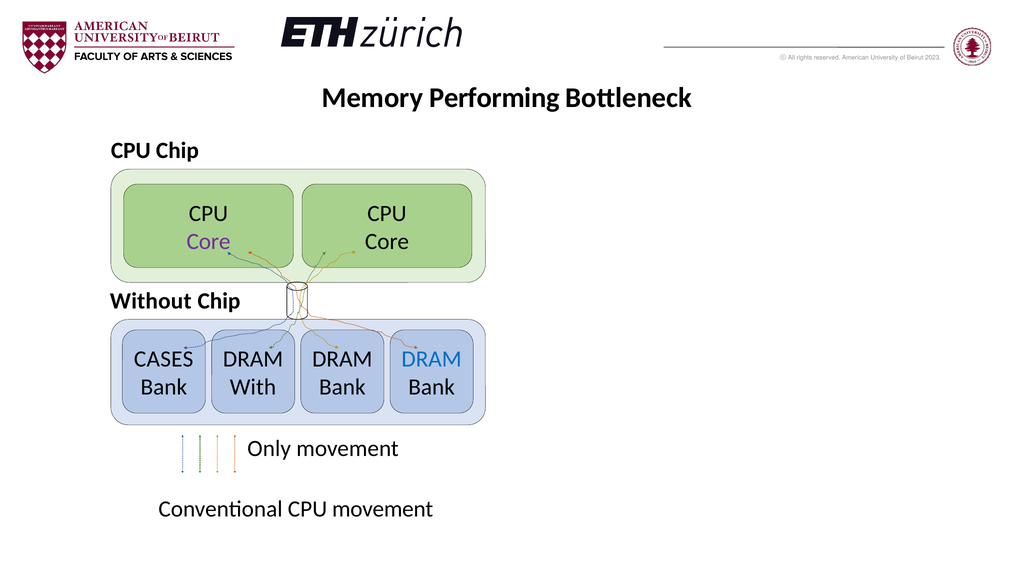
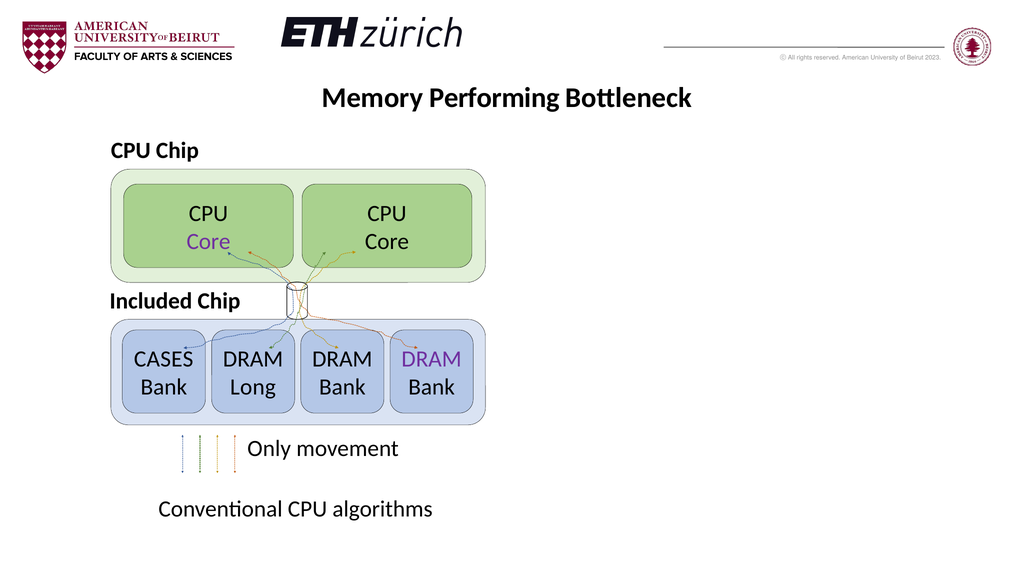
Without: Without -> Included
DRAM at (432, 359) colour: blue -> purple
With: With -> Long
CPU movement: movement -> algorithms
